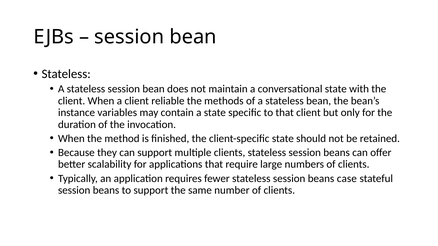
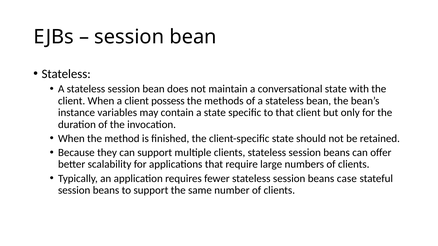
reliable: reliable -> possess
